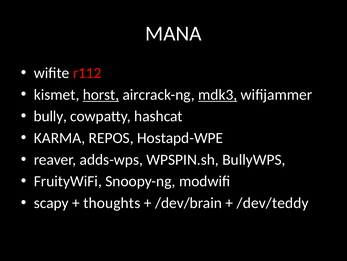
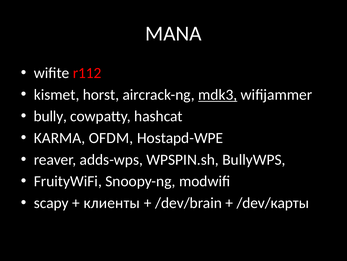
horst underline: present -> none
REPOS: REPOS -> OFDM
thoughts: thoughts -> клиенты
/dev/teddy: /dev/teddy -> /dev/карты
